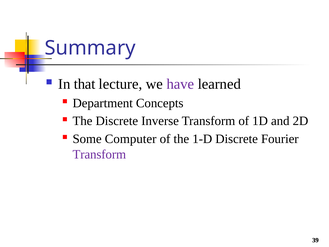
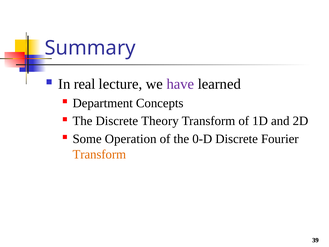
that: that -> real
Inverse: Inverse -> Theory
Computer: Computer -> Operation
1-D: 1-D -> 0-D
Transform at (99, 154) colour: purple -> orange
